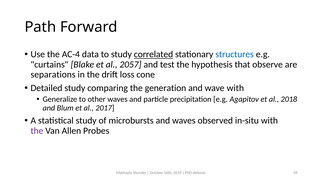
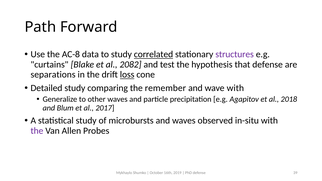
AC-4: AC-4 -> AC-8
structures colour: blue -> purple
2057: 2057 -> 2082
that observe: observe -> defense
loss underline: none -> present
generation: generation -> remember
